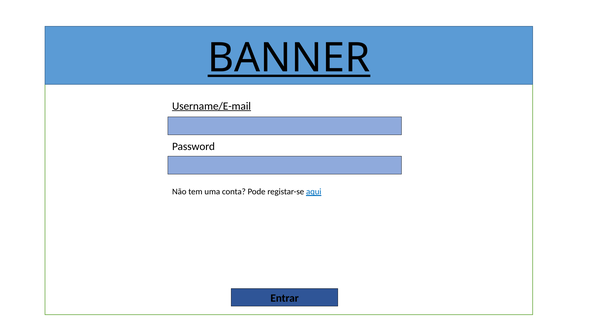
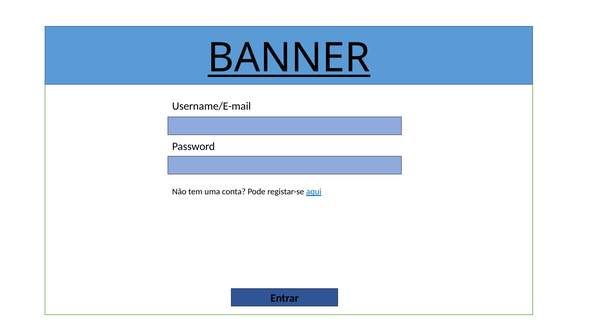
Username/E-mail underline: present -> none
